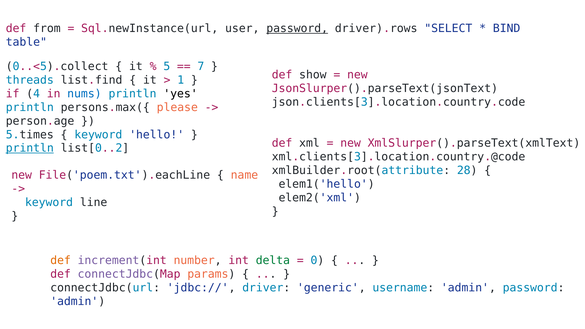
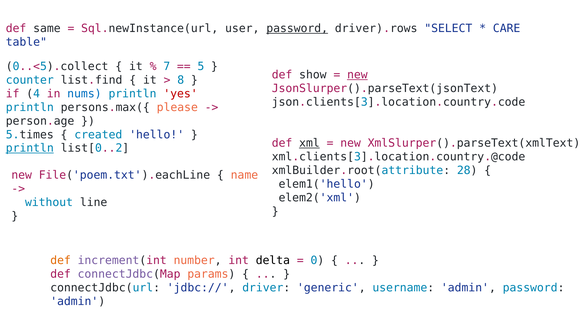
from: from -> same
BIND: BIND -> CARE
5: 5 -> 7
7: 7 -> 5
new at (357, 75) underline: none -> present
threads: threads -> counter
1: 1 -> 8
yes colour: black -> red
keyword at (98, 135): keyword -> created
xml underline: none -> present
keyword at (49, 202): keyword -> without
delta colour: green -> black
